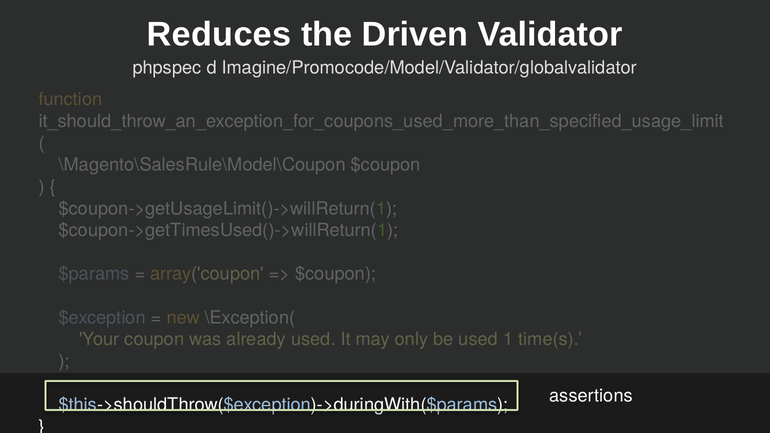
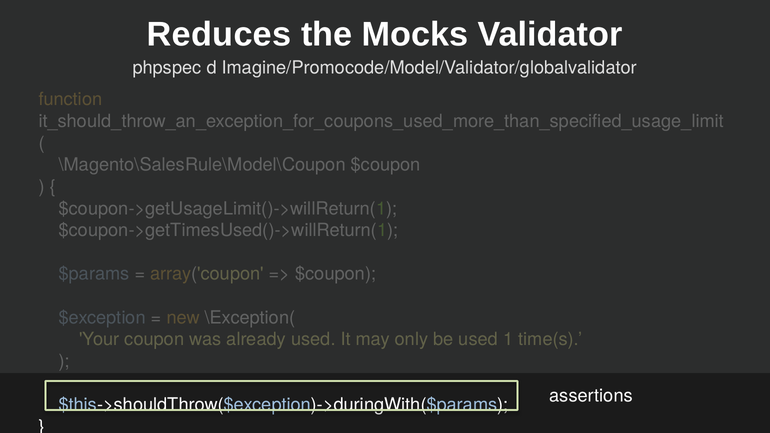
Driven: Driven -> Mocks
